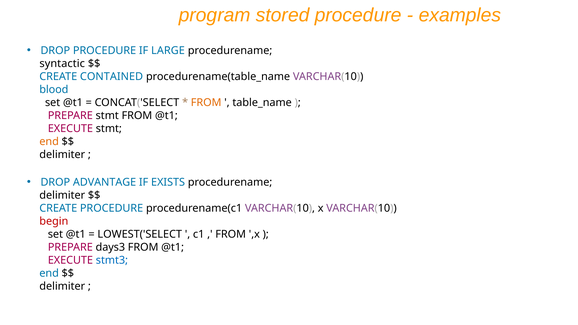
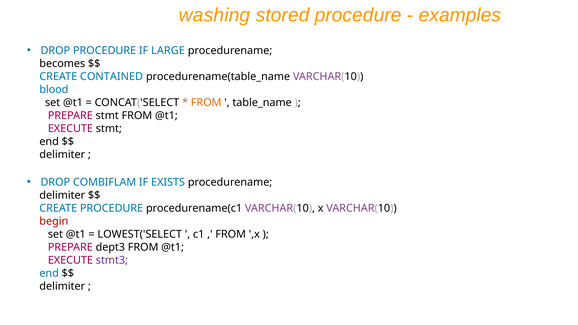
program: program -> washing
syntactic: syntactic -> becomes
end at (49, 142) colour: orange -> black
ADVANTAGE: ADVANTAGE -> COMBIFLAM
days3: days3 -> dept3
stmt3 colour: blue -> purple
